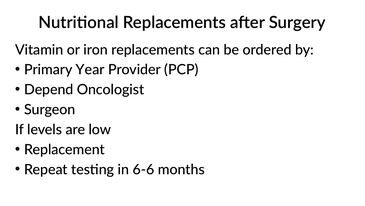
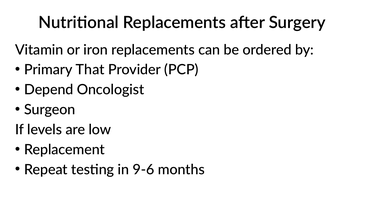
Year: Year -> That
6-6: 6-6 -> 9-6
